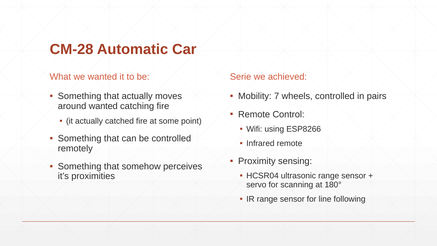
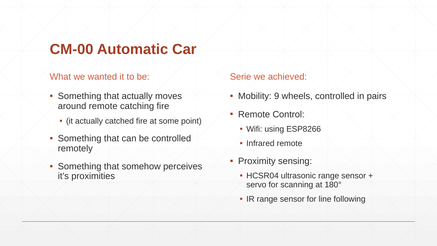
CM-28: CM-28 -> CM-00
7: 7 -> 9
around wanted: wanted -> remote
